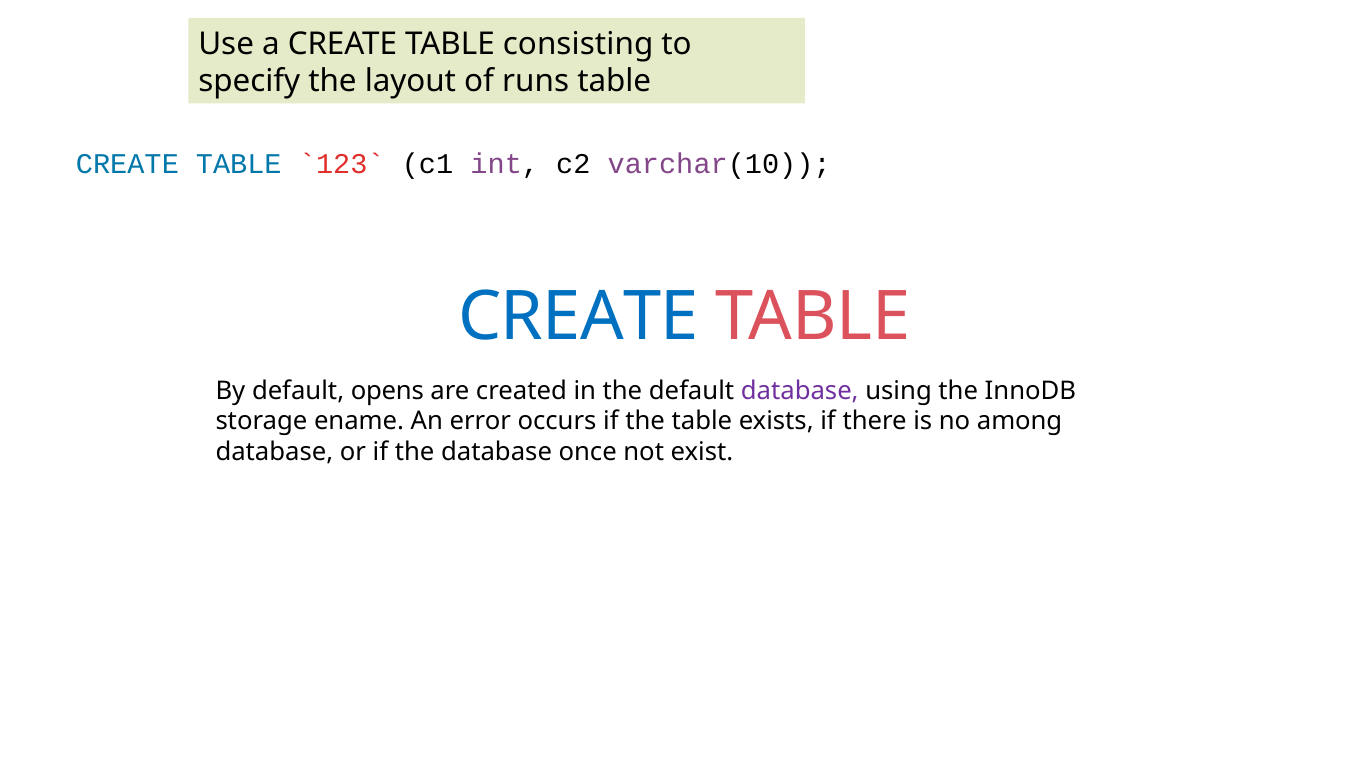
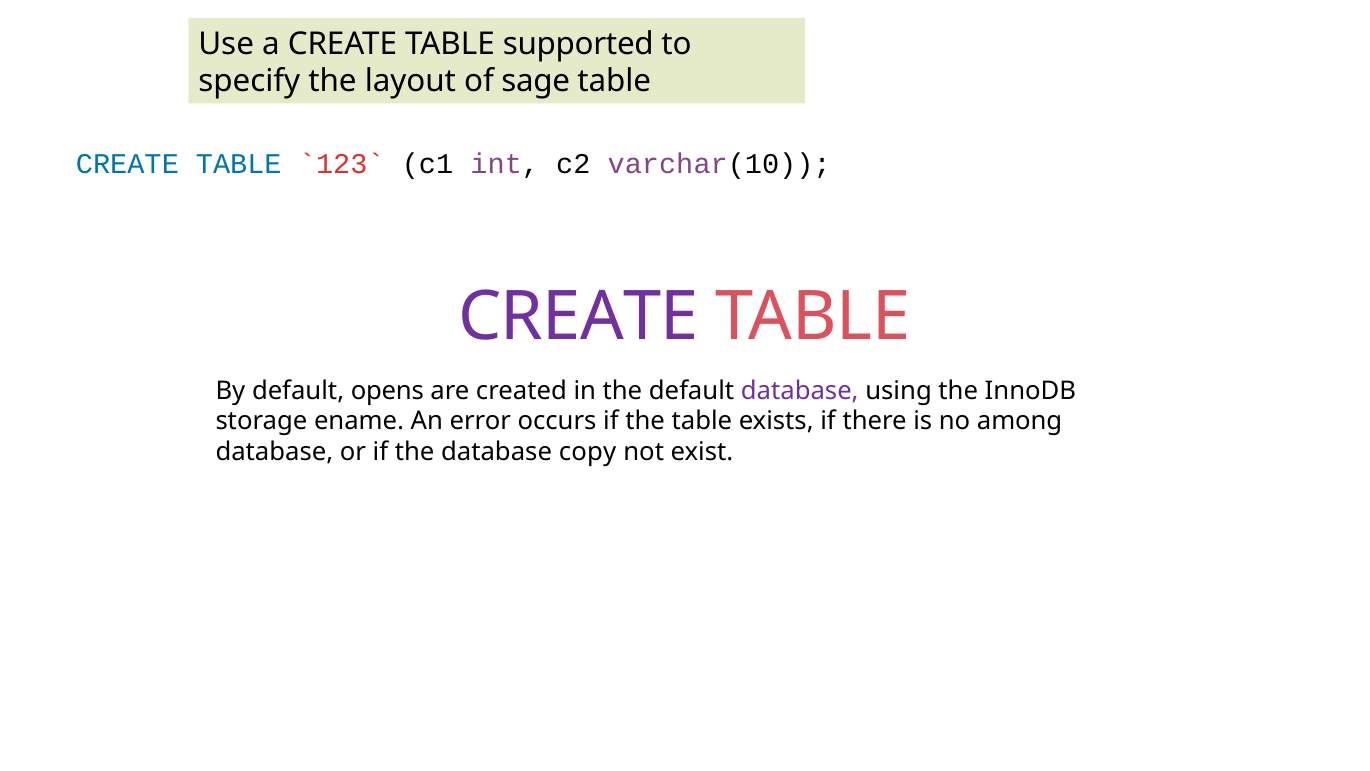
consisting: consisting -> supported
runs: runs -> sage
CREATE at (579, 316) colour: blue -> purple
once: once -> copy
